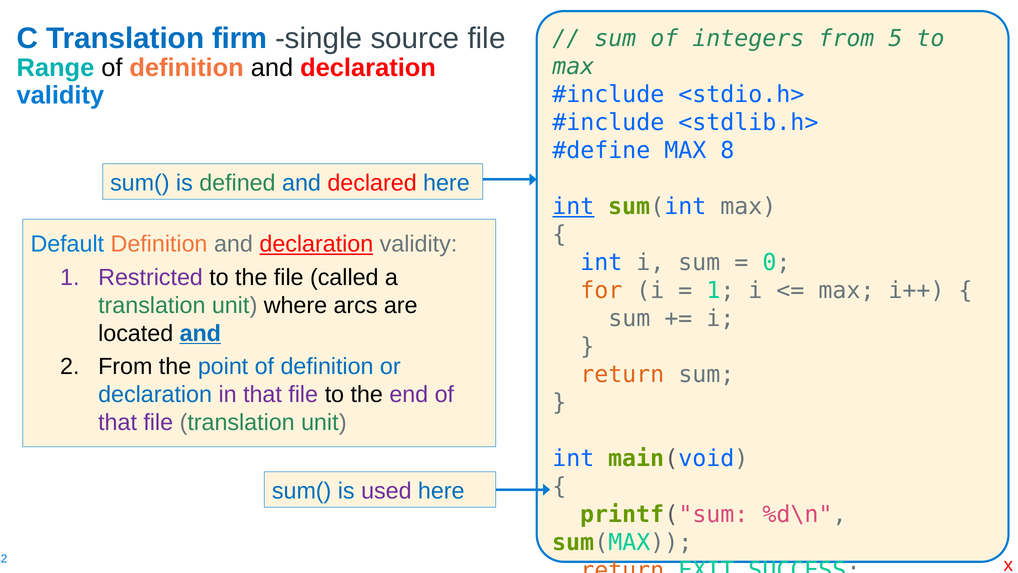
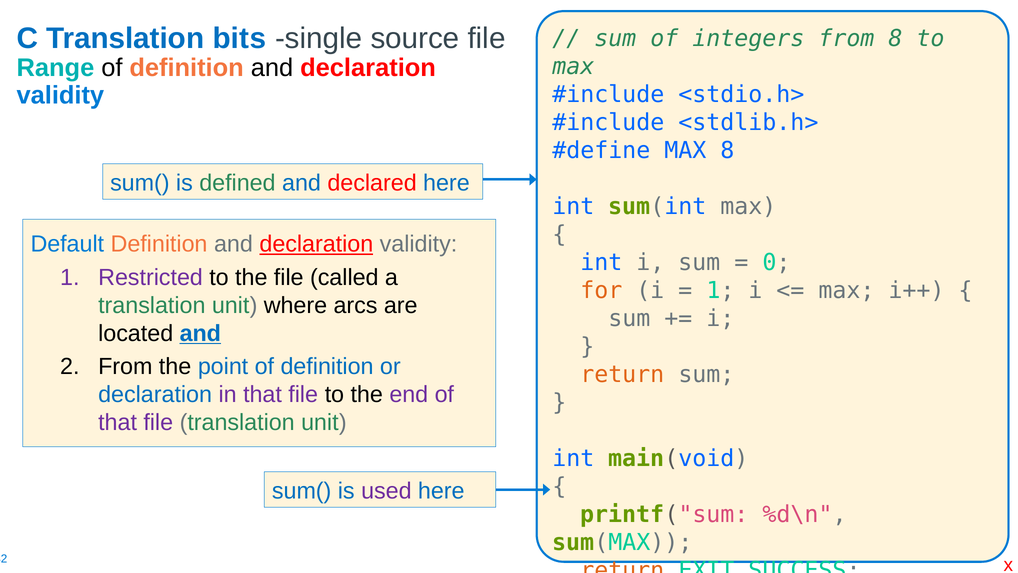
firm: firm -> bits
from 5: 5 -> 8
int at (573, 206) underline: present -> none
